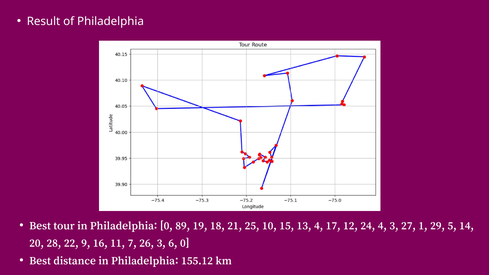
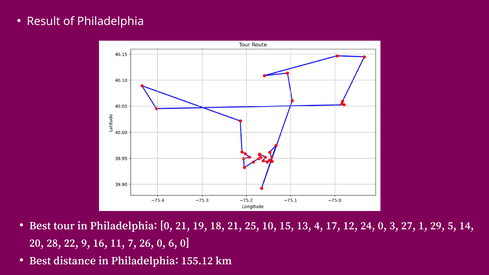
0 89: 89 -> 21
24 4: 4 -> 0
26 3: 3 -> 0
